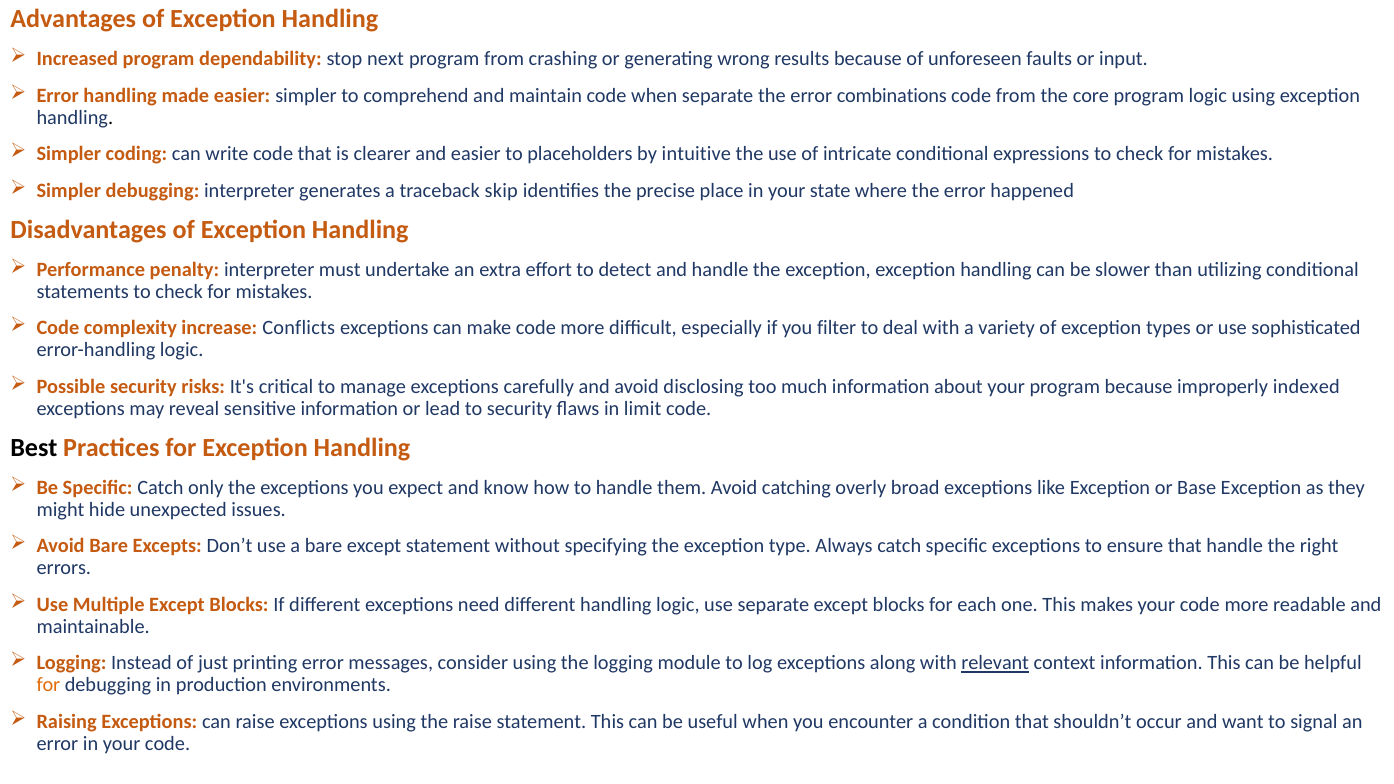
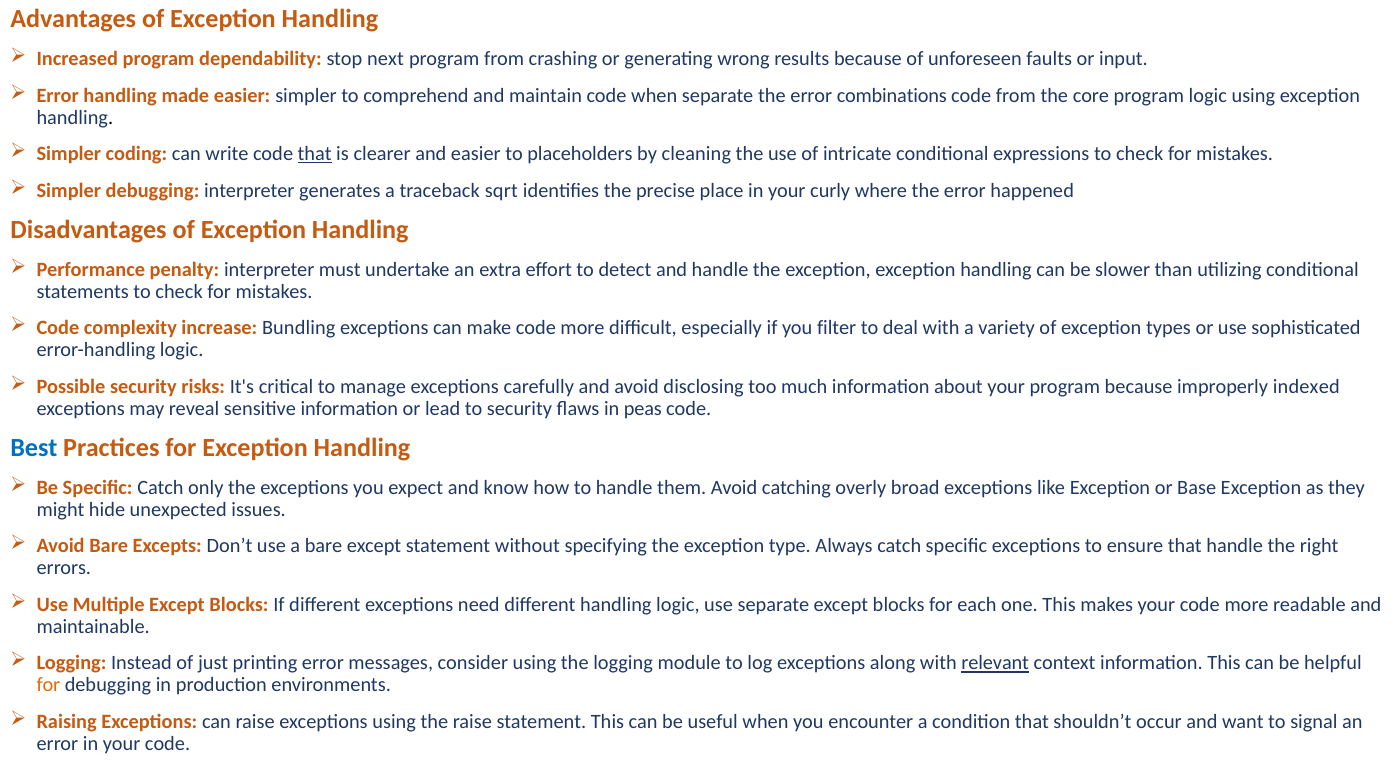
that at (315, 154) underline: none -> present
intuitive: intuitive -> cleaning
skip: skip -> sqrt
state: state -> curly
Conflicts: Conflicts -> Bundling
limit: limit -> peas
Best colour: black -> blue
